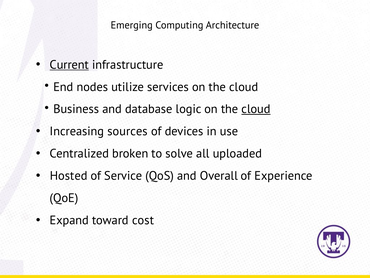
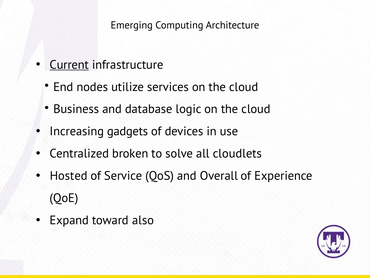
cloud at (256, 109) underline: present -> none
sources: sources -> gadgets
uploaded: uploaded -> cloudlets
cost: cost -> also
